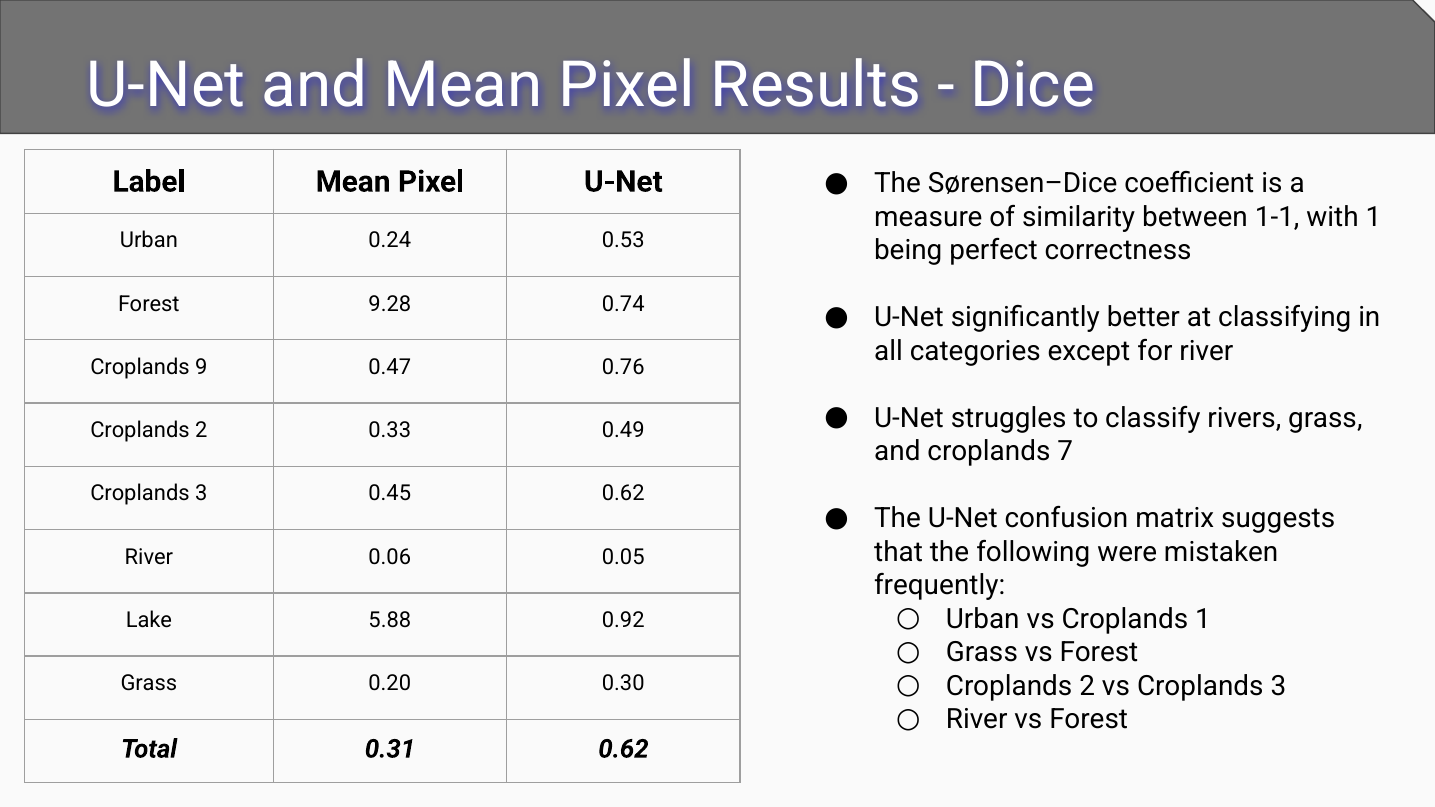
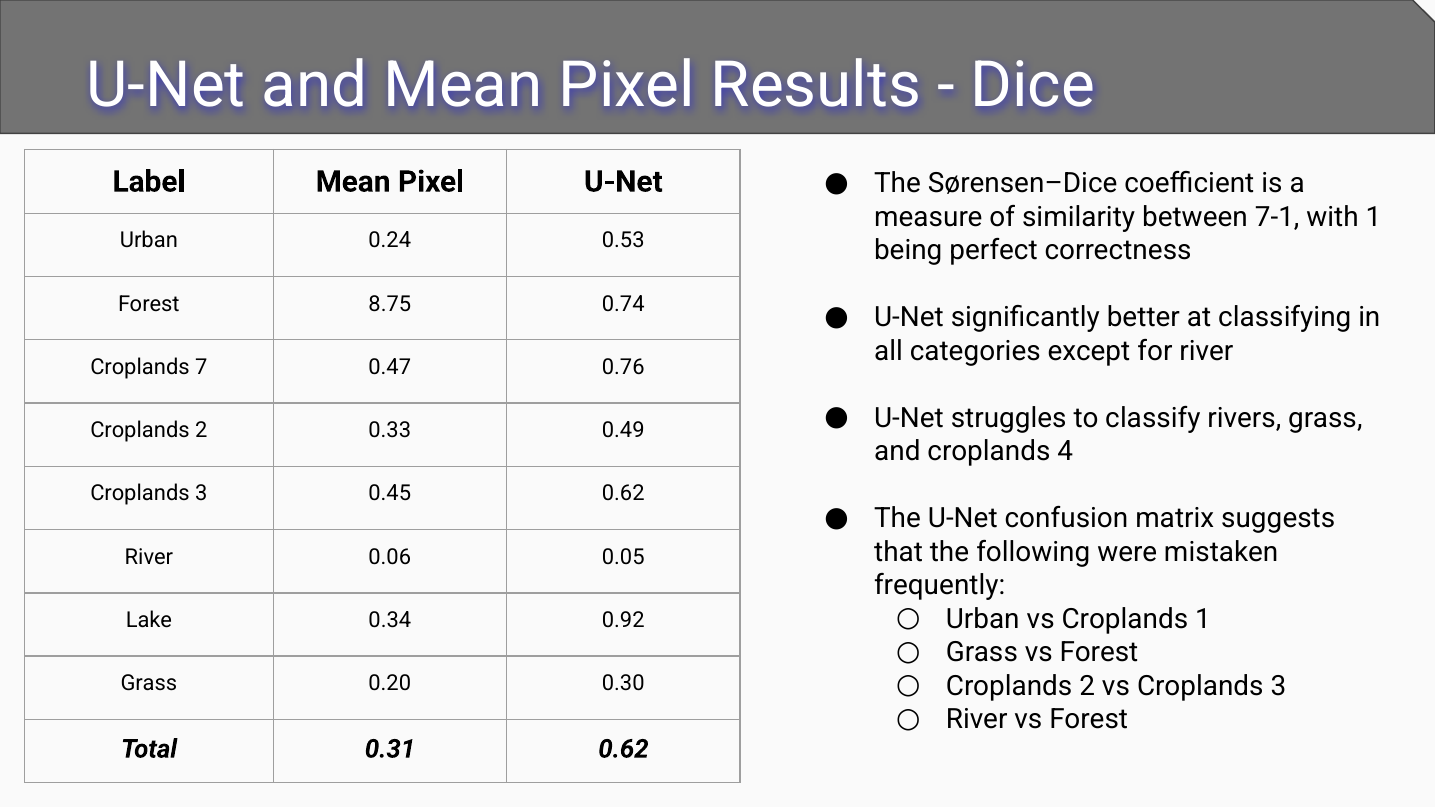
1-1: 1-1 -> 7-1
9.28: 9.28 -> 8.75
9: 9 -> 7
7: 7 -> 4
5.88: 5.88 -> 0.34
